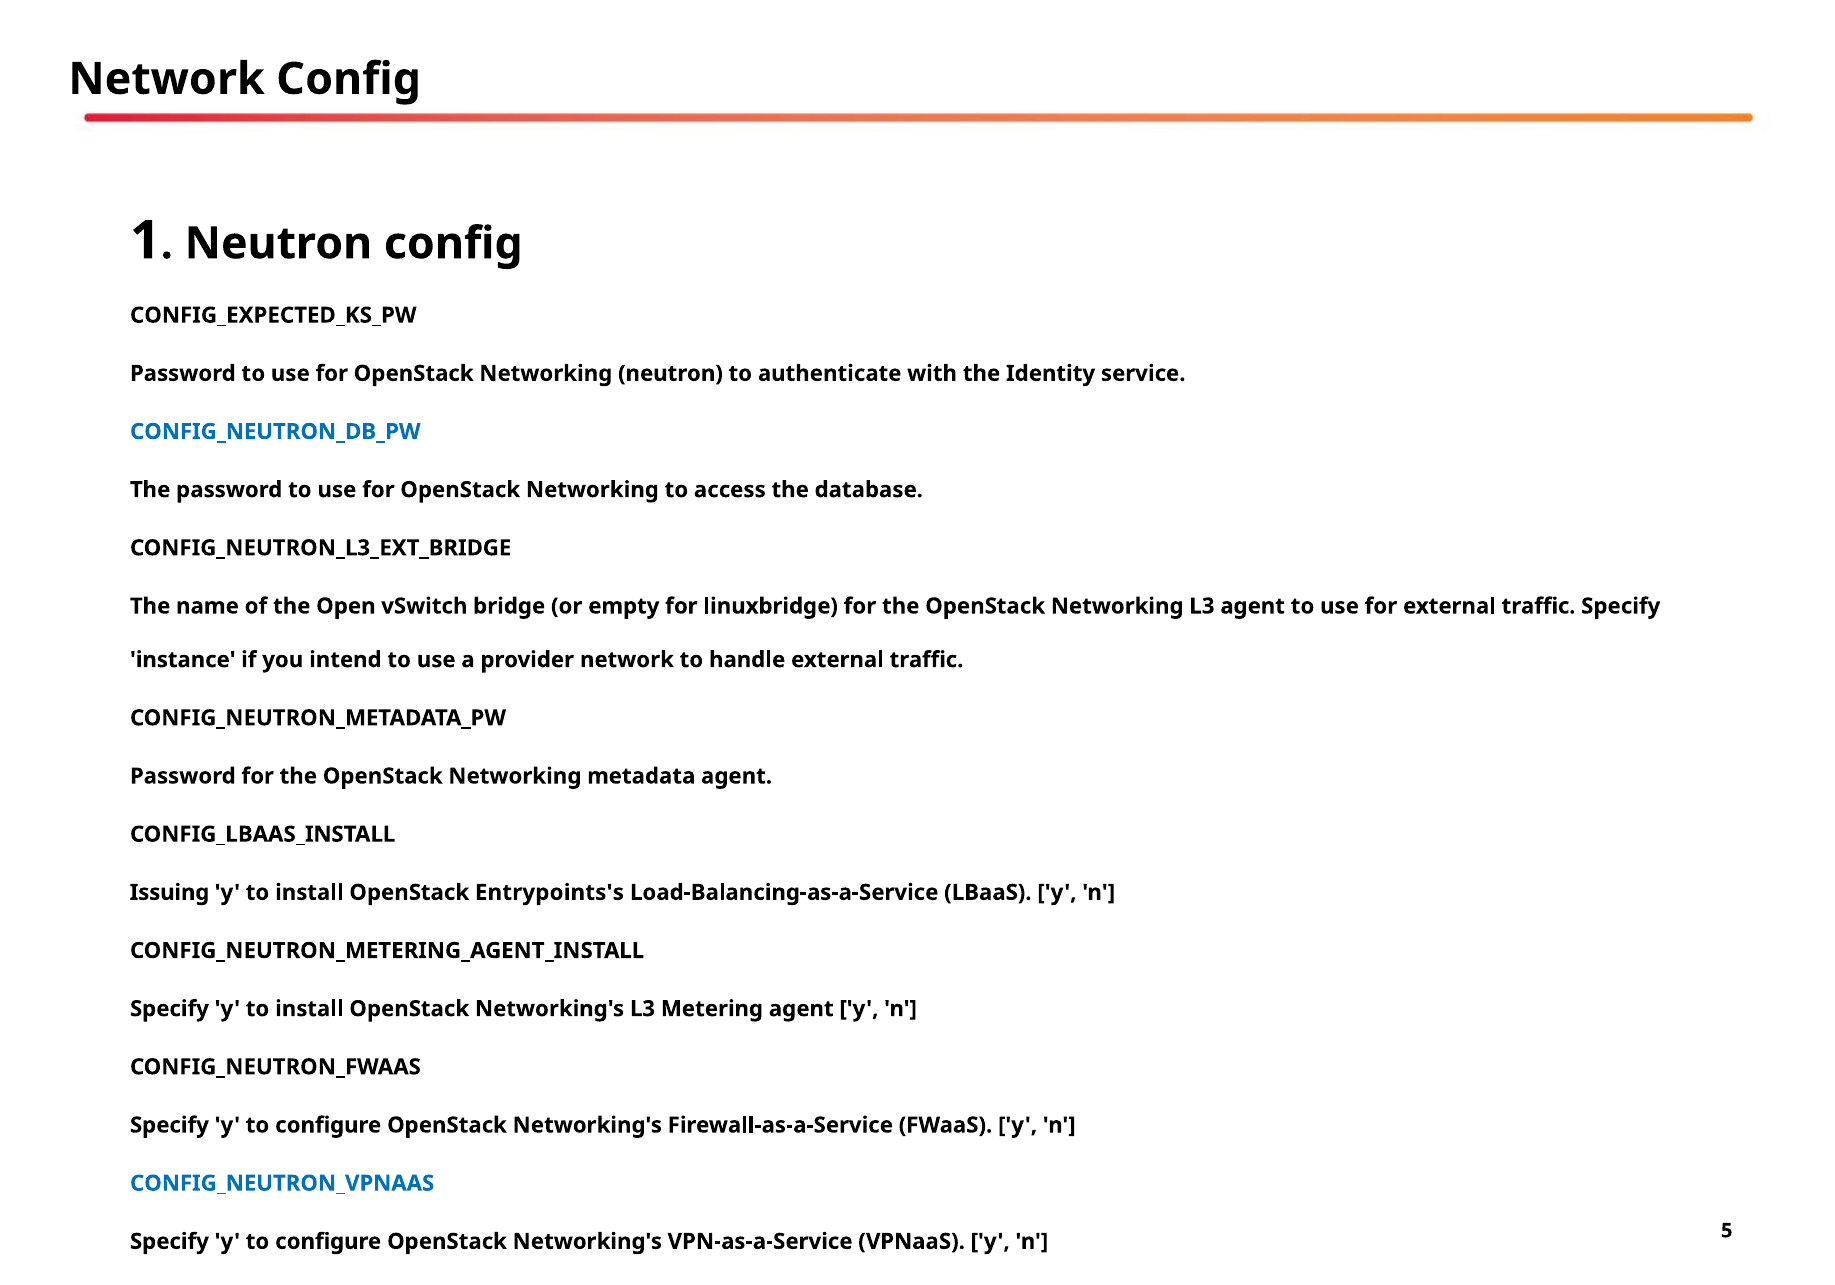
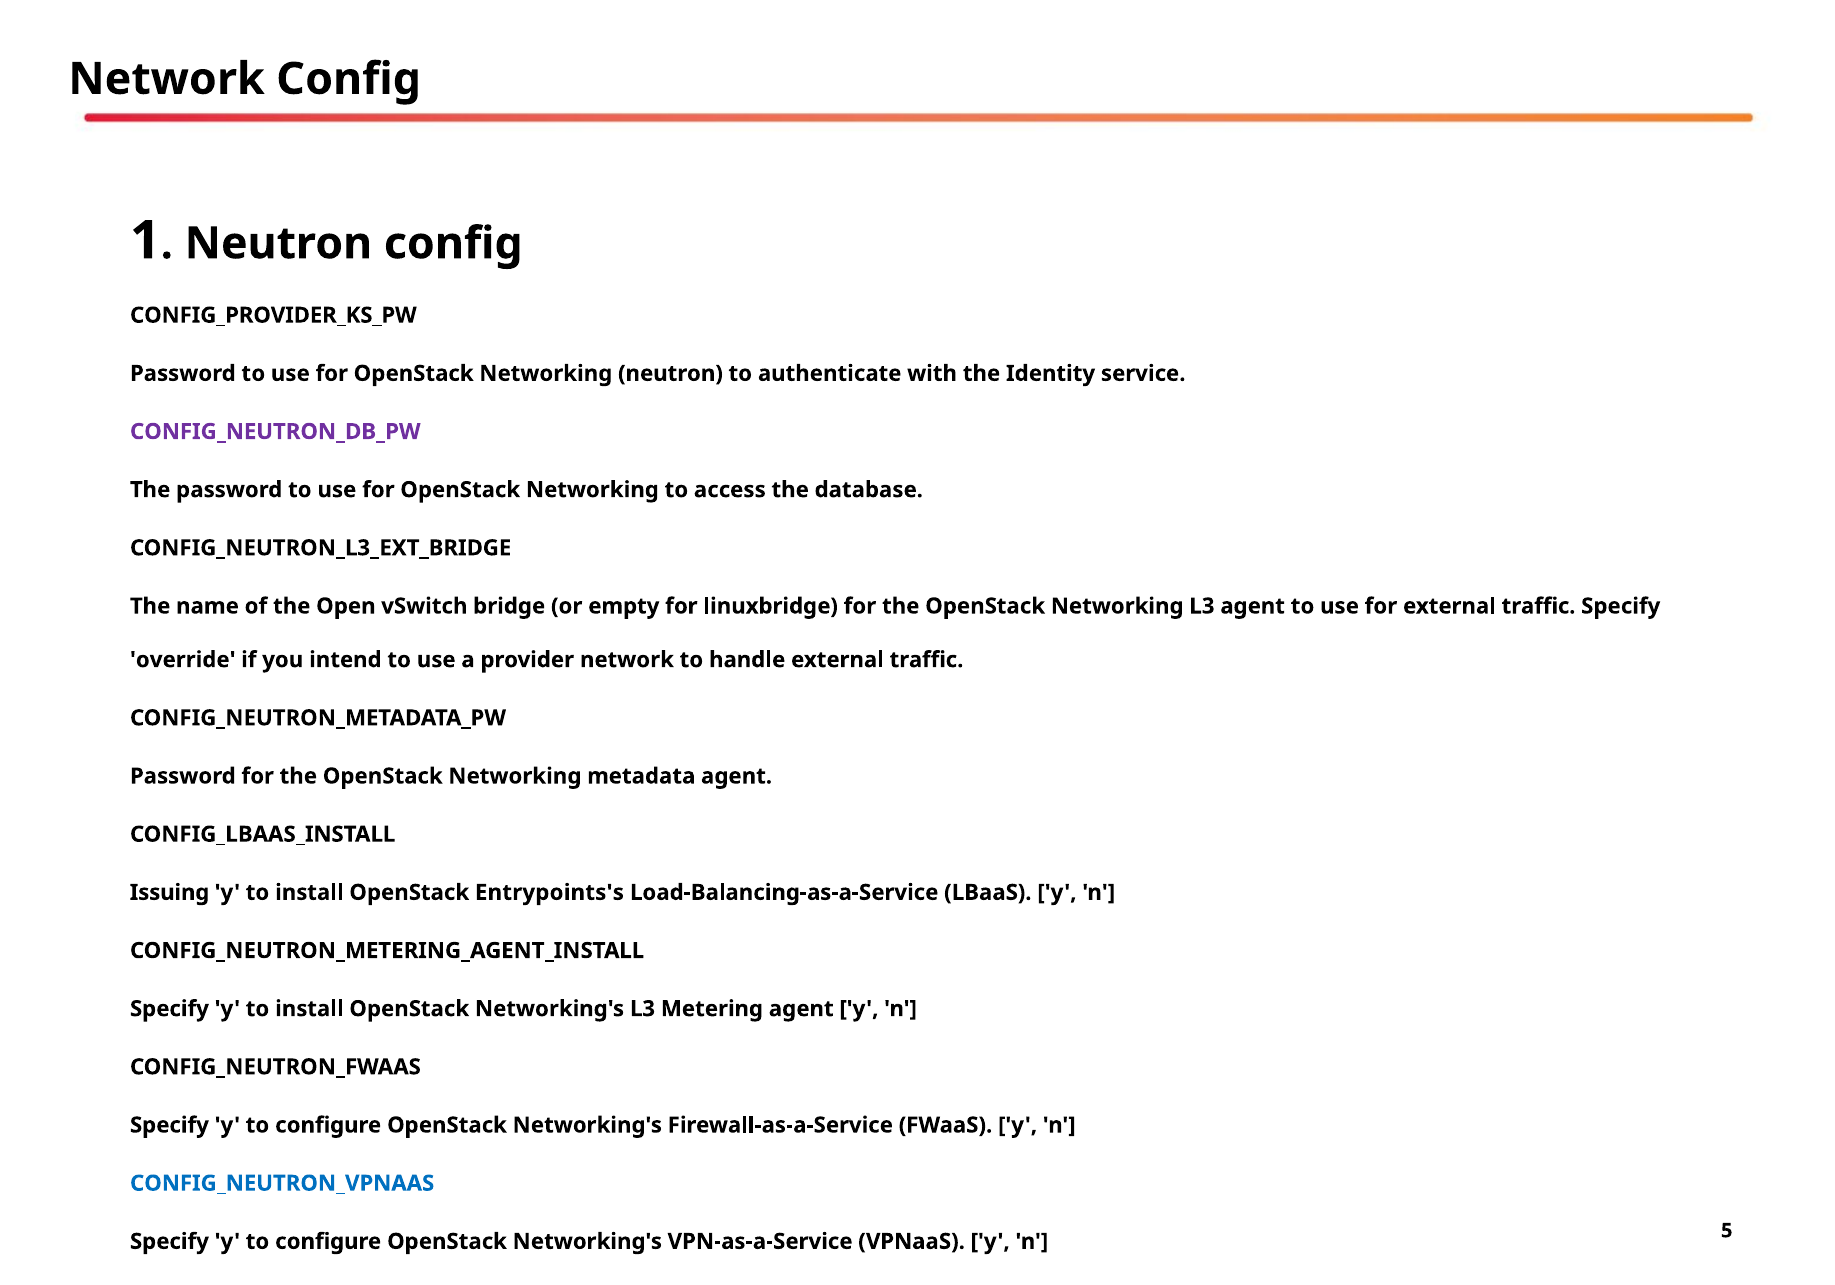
CONFIG_EXPECTED_KS_PW: CONFIG_EXPECTED_KS_PW -> CONFIG_PROVIDER_KS_PW
CONFIG_NEUTRON_DB_PW colour: blue -> purple
instance: instance -> override
